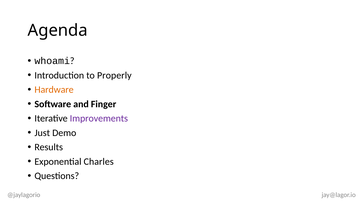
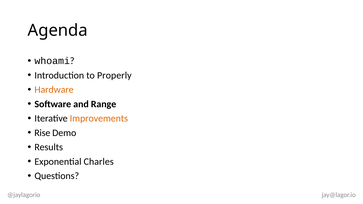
Finger: Finger -> Range
Improvements colour: purple -> orange
Just: Just -> Rise
